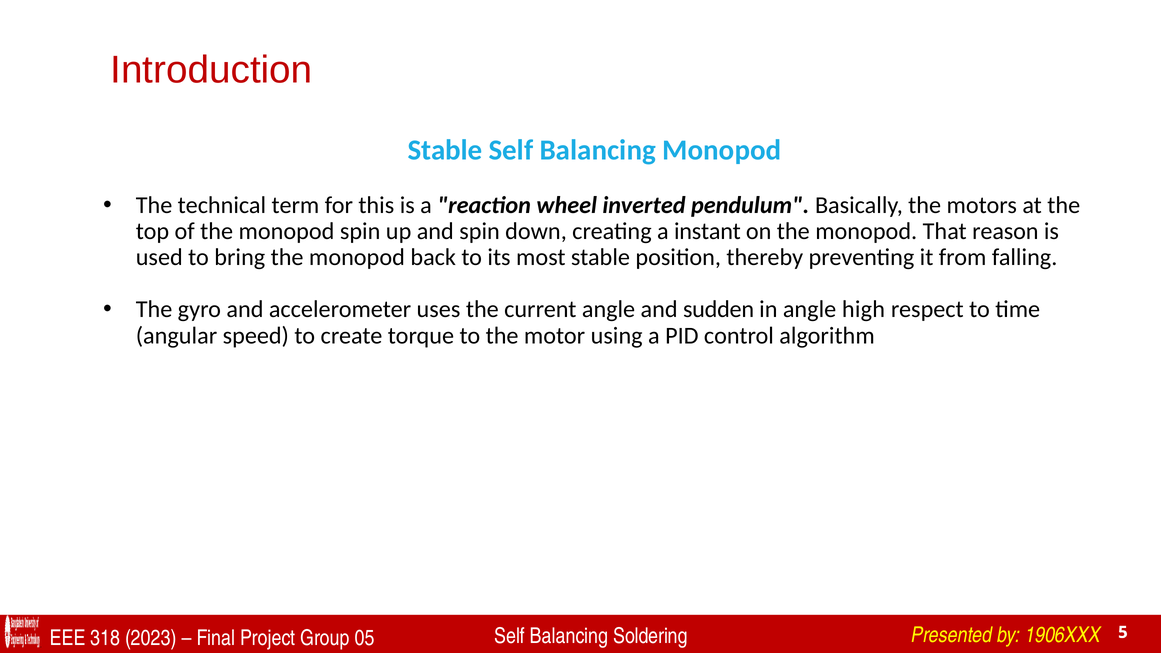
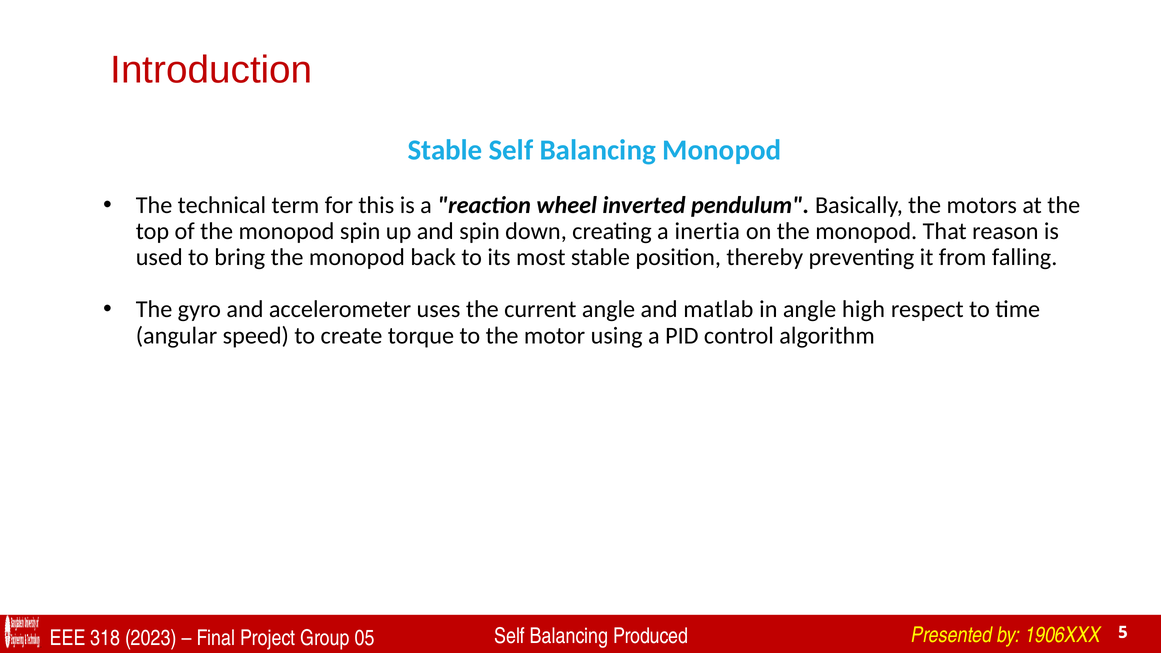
instant: instant -> inertia
sudden: sudden -> matlab
Soldering: Soldering -> Produced
